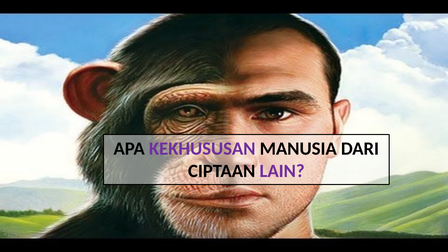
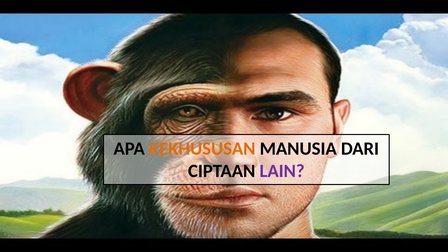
KEKHUSUSAN colour: purple -> orange
